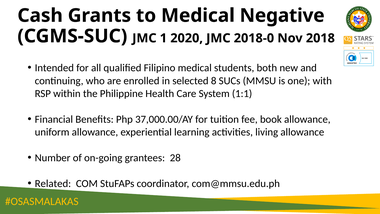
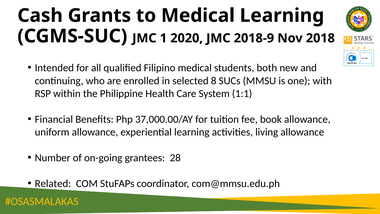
Medical Negative: Negative -> Learning
2018-0: 2018-0 -> 2018-9
